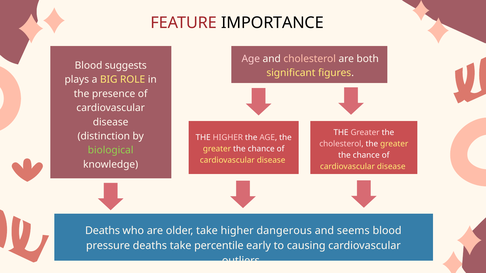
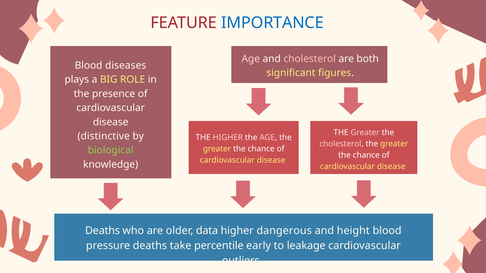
IMPORTANCE colour: black -> blue
suggests: suggests -> diseases
distinction: distinction -> distinctive
older take: take -> data
seems: seems -> height
causing: causing -> leakage
